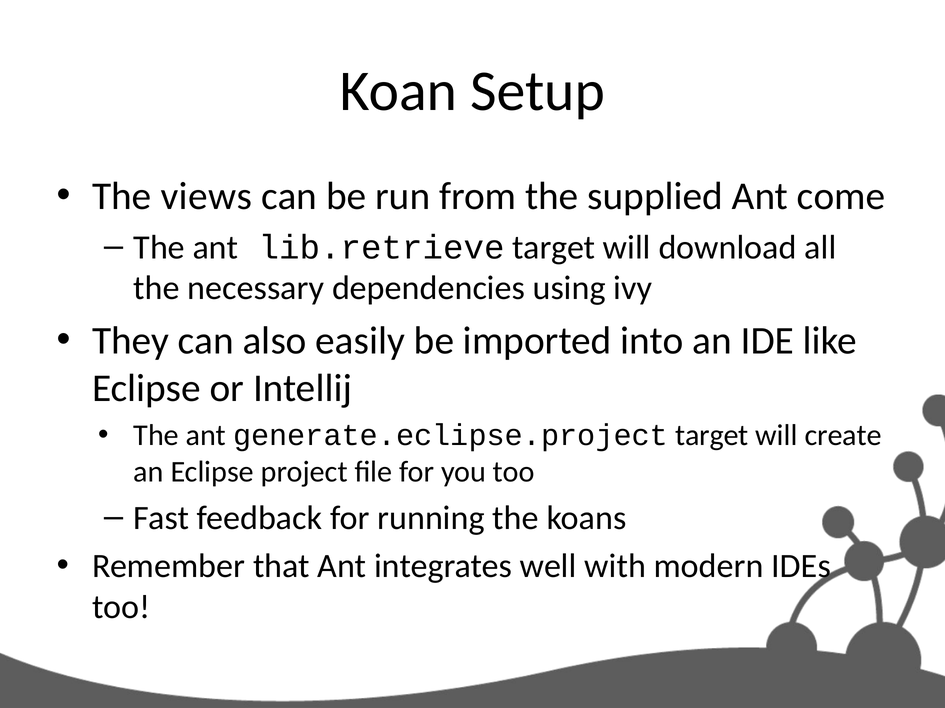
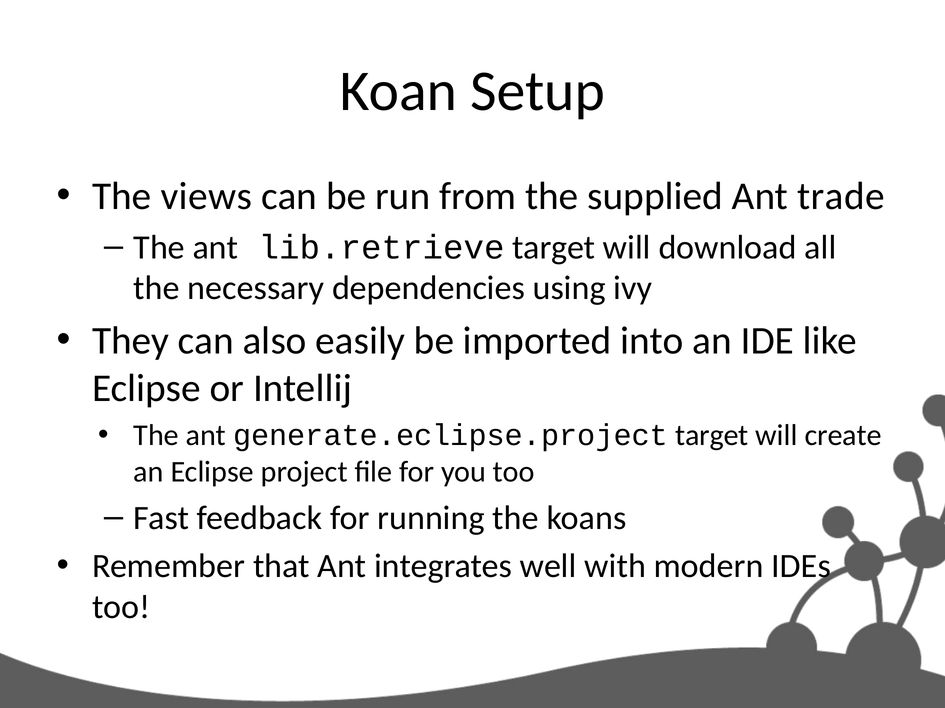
come: come -> trade
